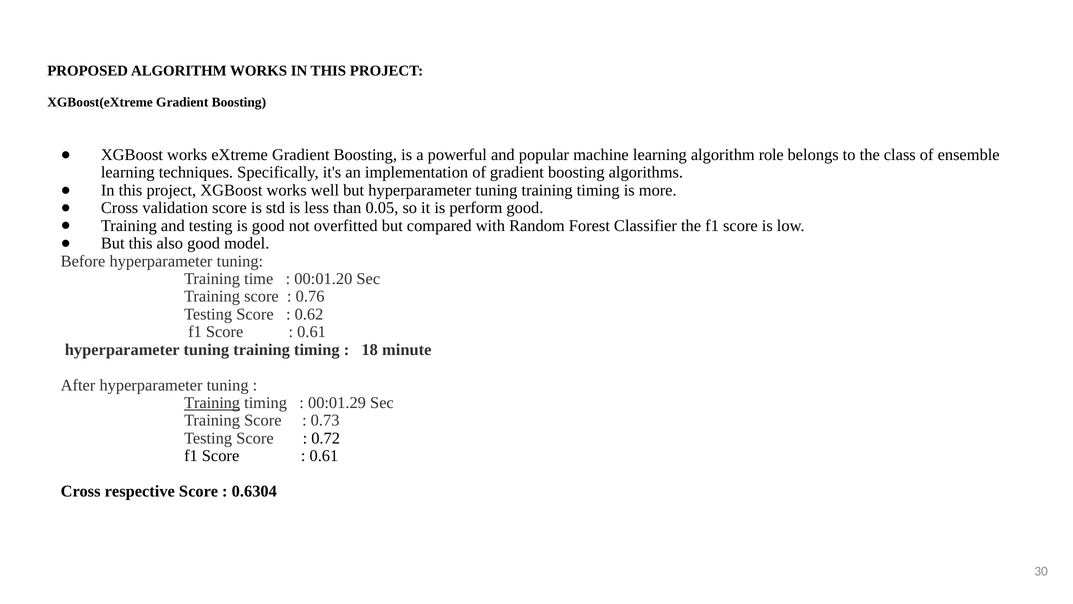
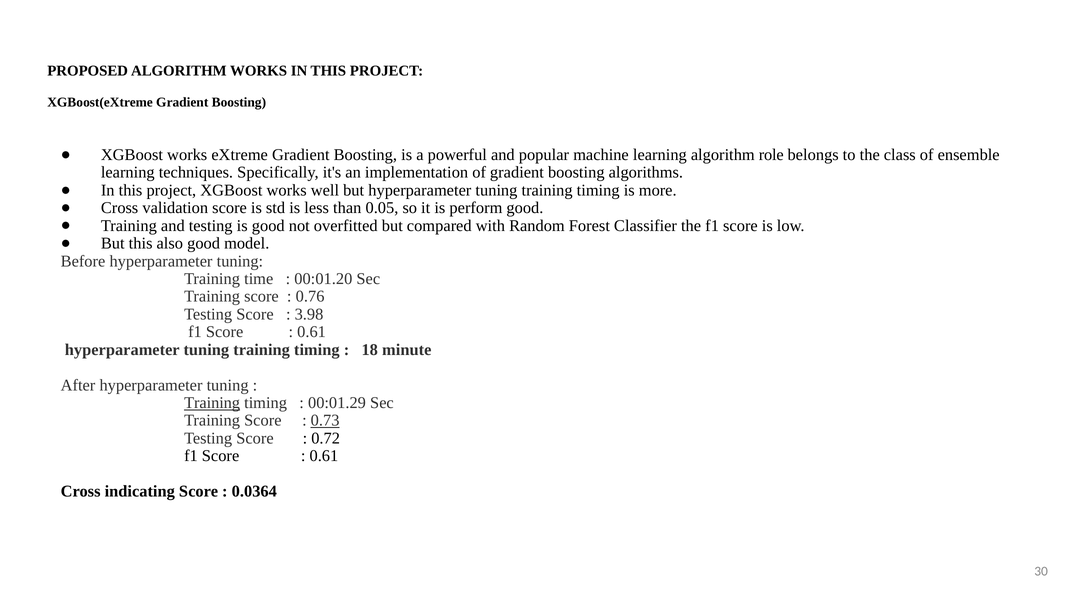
0.62: 0.62 -> 3.98
0.73 underline: none -> present
respective: respective -> indicating
0.6304: 0.6304 -> 0.0364
